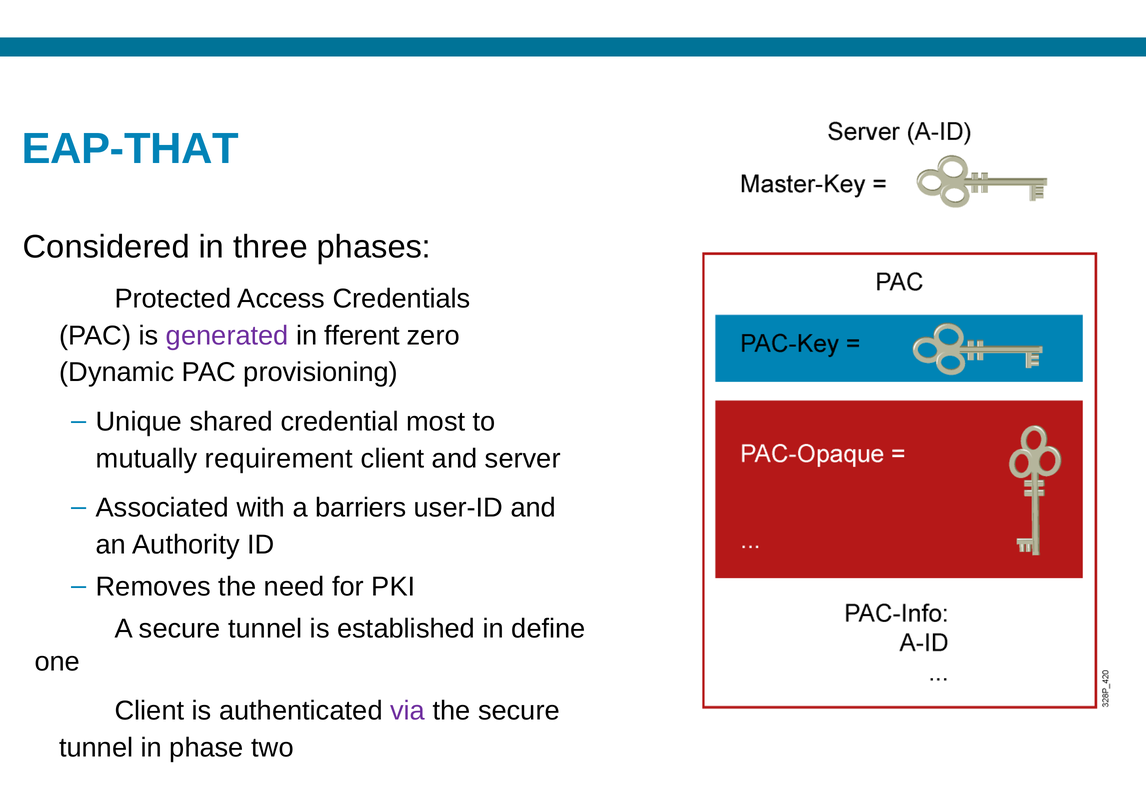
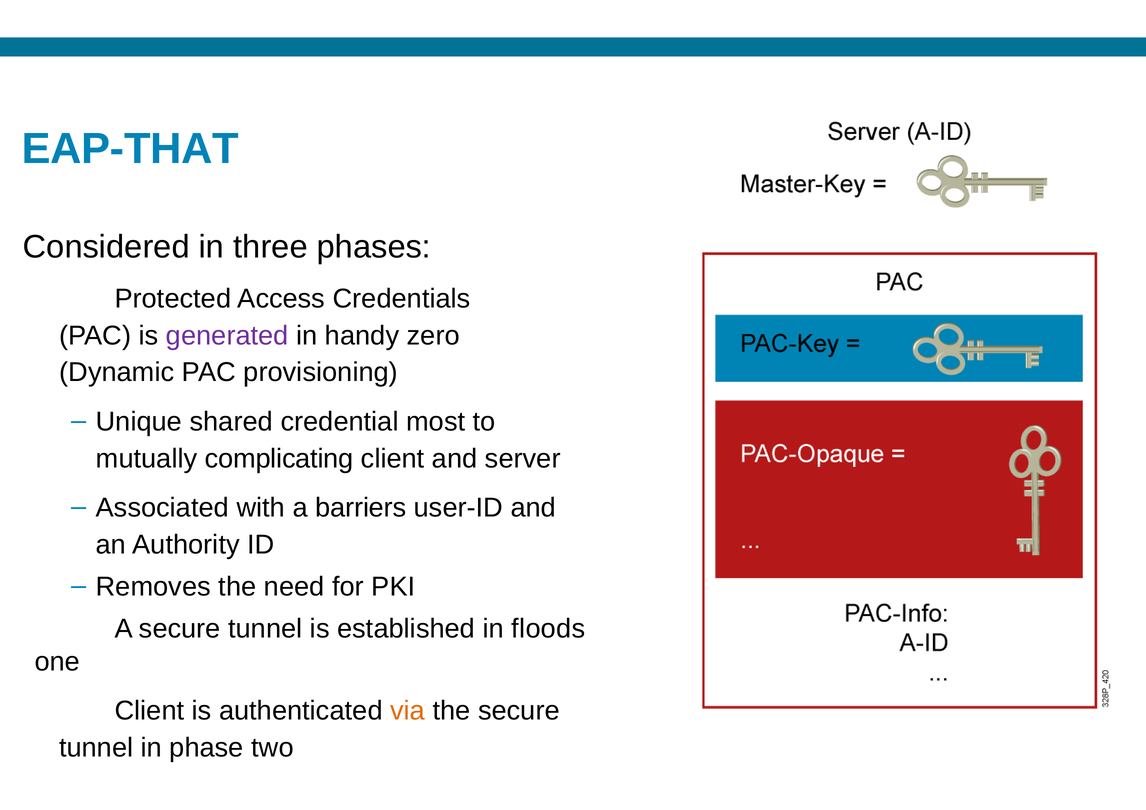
fferent: fferent -> handy
requirement: requirement -> complicating
define: define -> floods
via colour: purple -> orange
